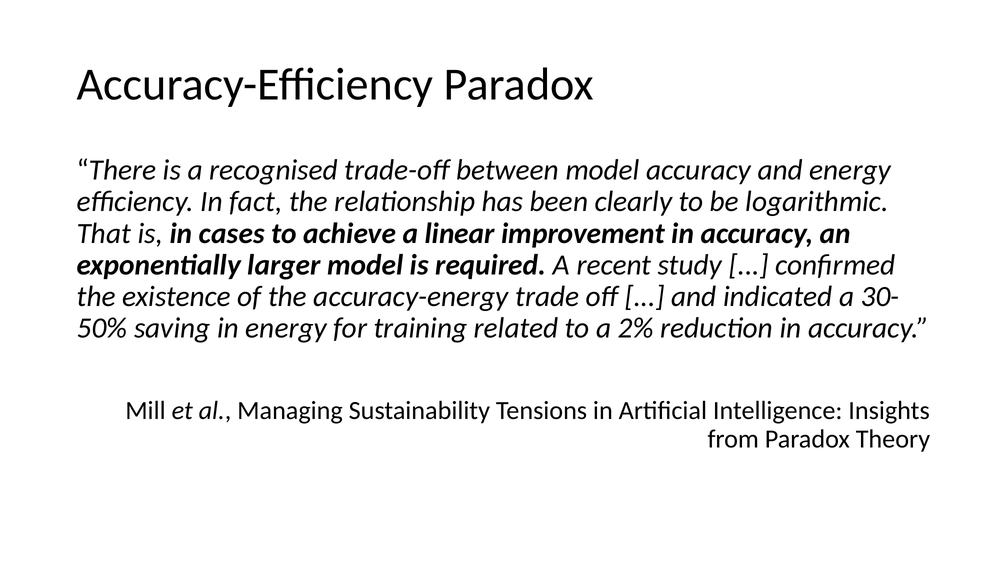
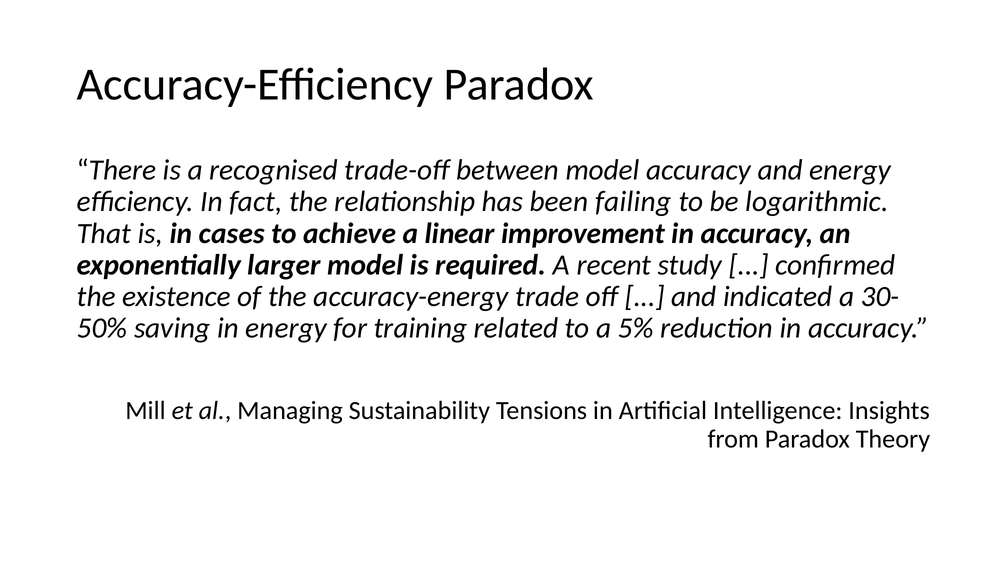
clearly: clearly -> failing
2%: 2% -> 5%
